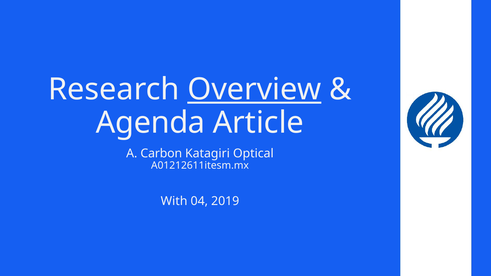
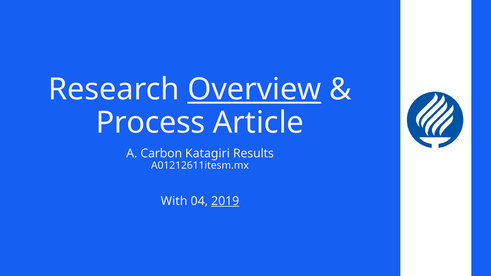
Agenda: Agenda -> Process
Optical: Optical -> Results
2019 underline: none -> present
